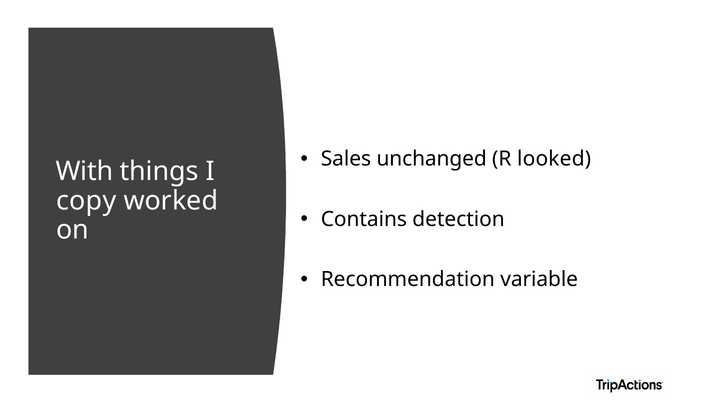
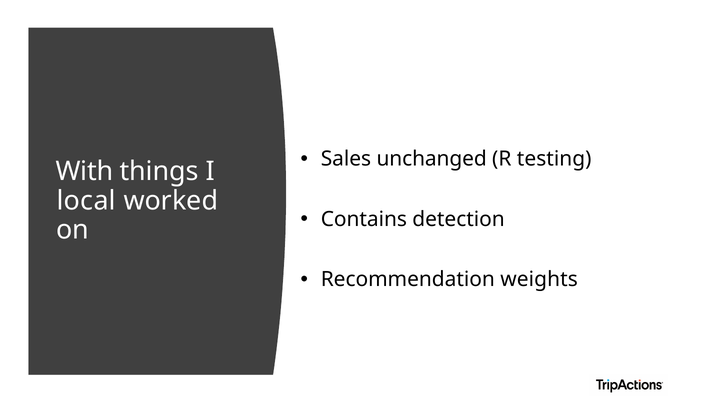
looked: looked -> testing
copy: copy -> local
variable: variable -> weights
